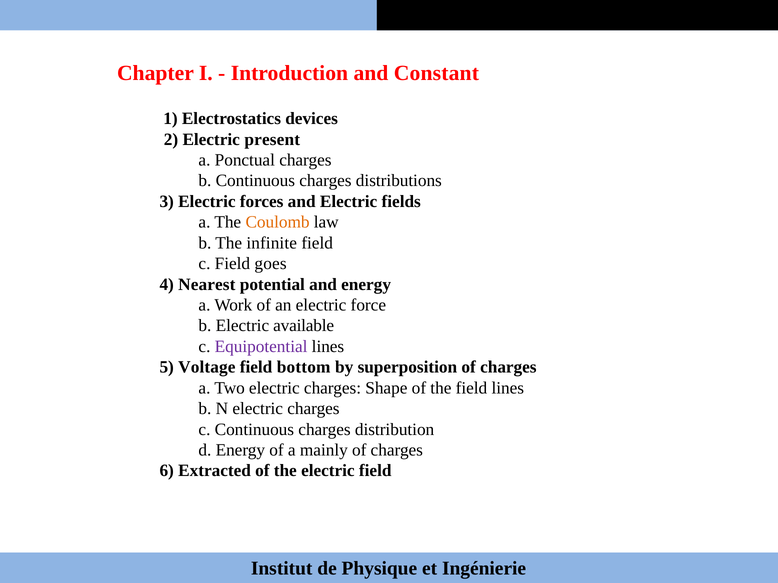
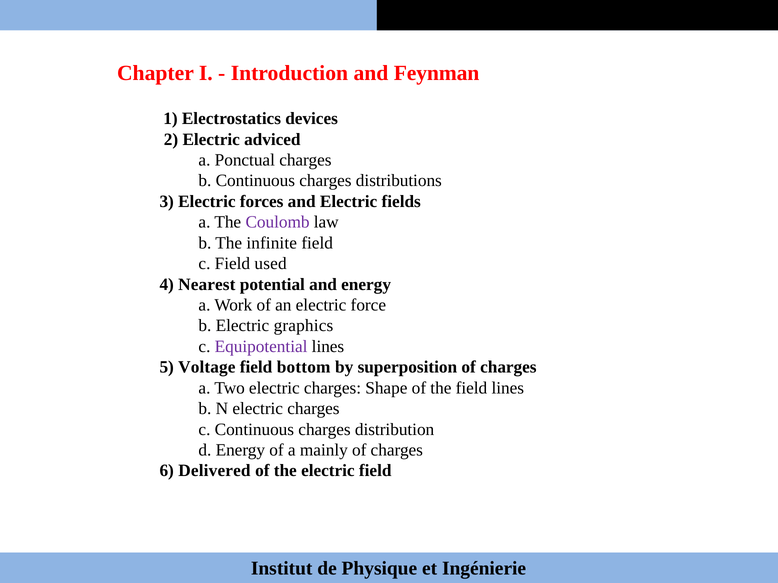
Constant: Constant -> Feynman
present: present -> adviced
Coulomb colour: orange -> purple
goes: goes -> used
available: available -> graphics
Extracted: Extracted -> Delivered
